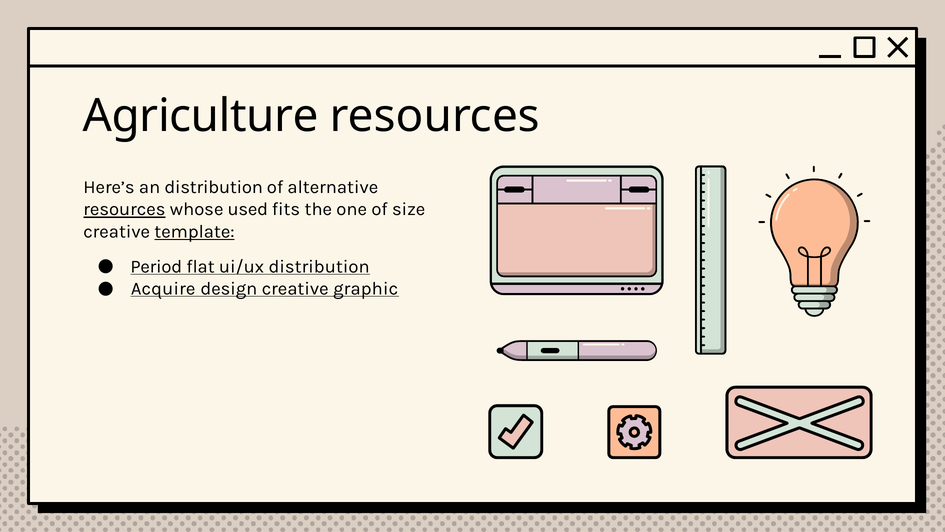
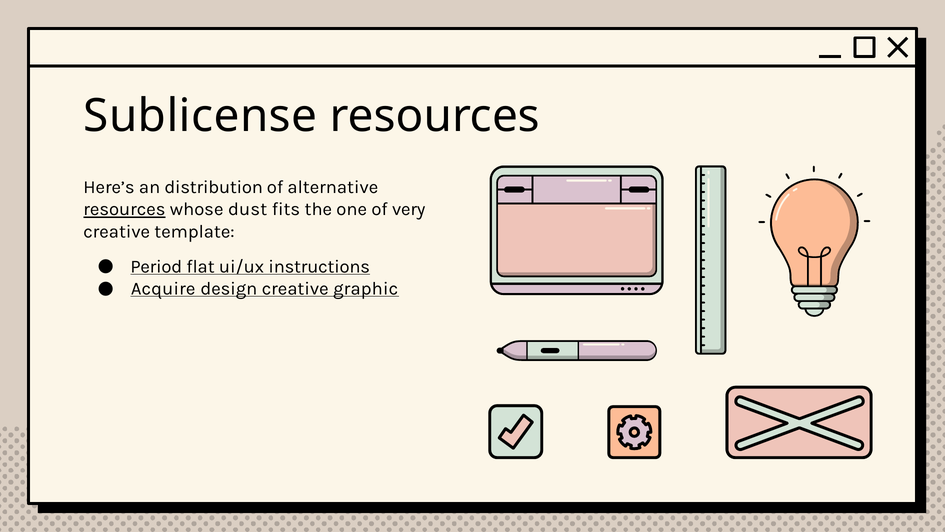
Agriculture: Agriculture -> Sublicense
used: used -> dust
size: size -> very
template underline: present -> none
ui/ux distribution: distribution -> instructions
